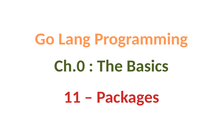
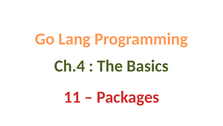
Ch.0: Ch.0 -> Ch.4
